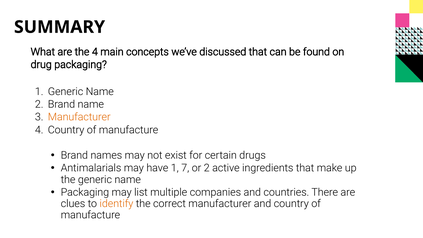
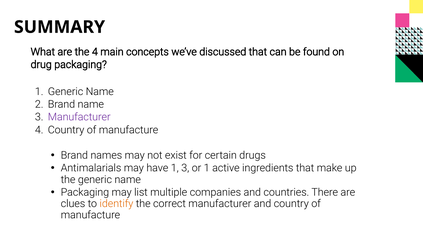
Manufacturer at (79, 117) colour: orange -> purple
1 7: 7 -> 3
or 2: 2 -> 1
